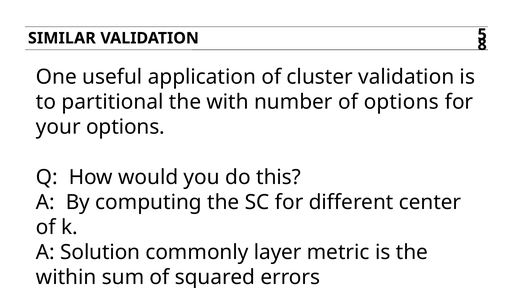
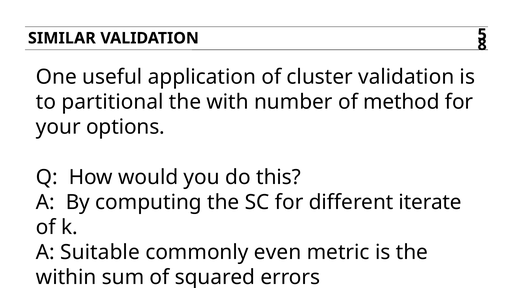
of options: options -> method
center: center -> iterate
Solution: Solution -> Suitable
layer: layer -> even
